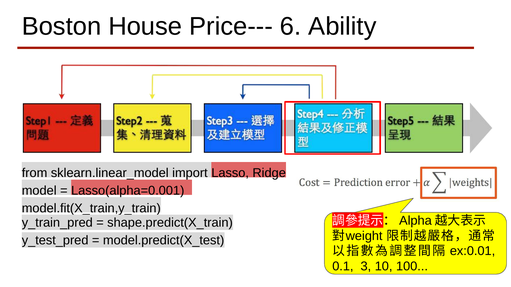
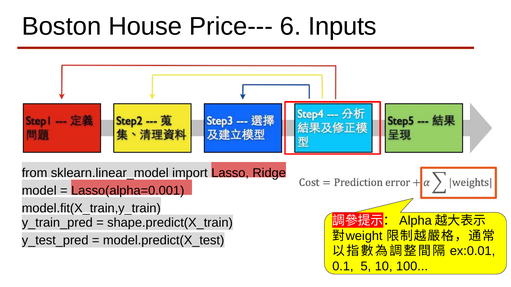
Ability: Ability -> Inputs
3: 3 -> 5
